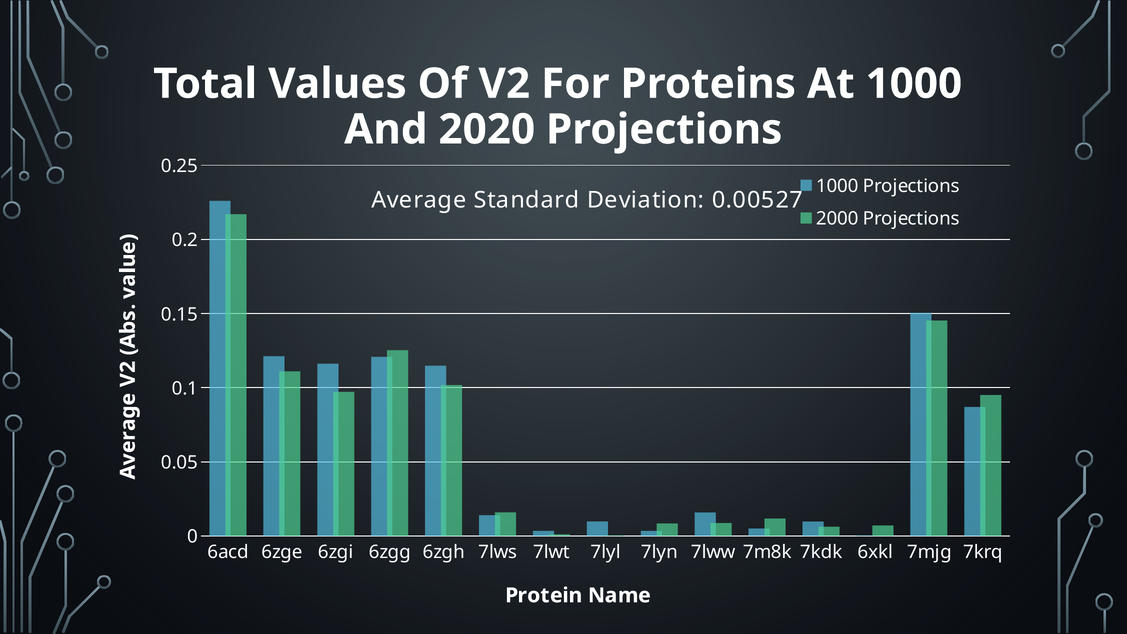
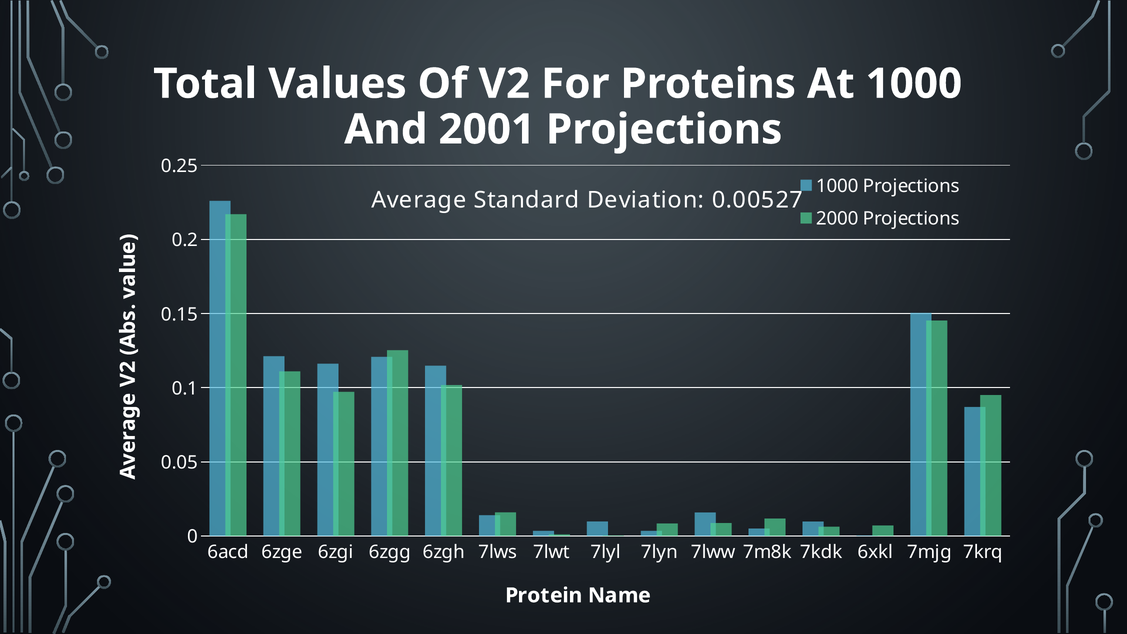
2020: 2020 -> 2001
